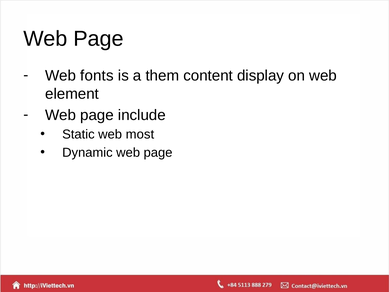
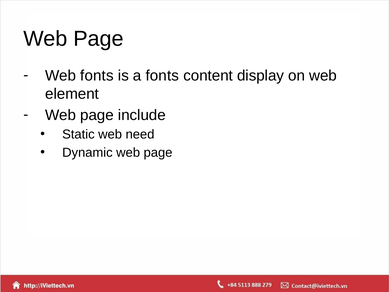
a them: them -> fonts
most: most -> need
